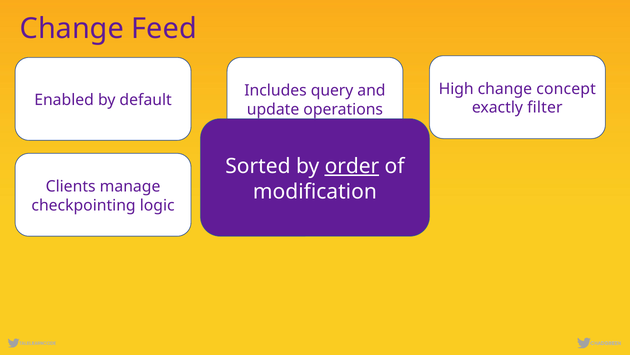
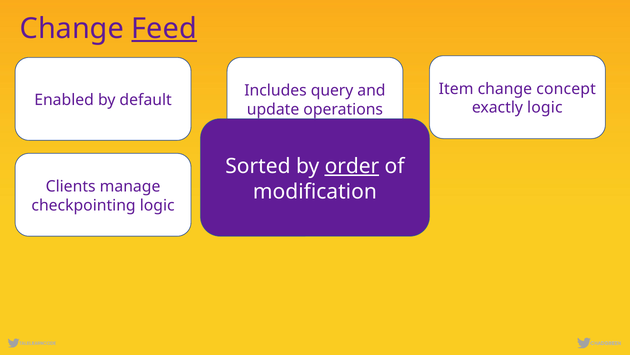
Feed underline: none -> present
High: High -> Item
exactly filter: filter -> logic
